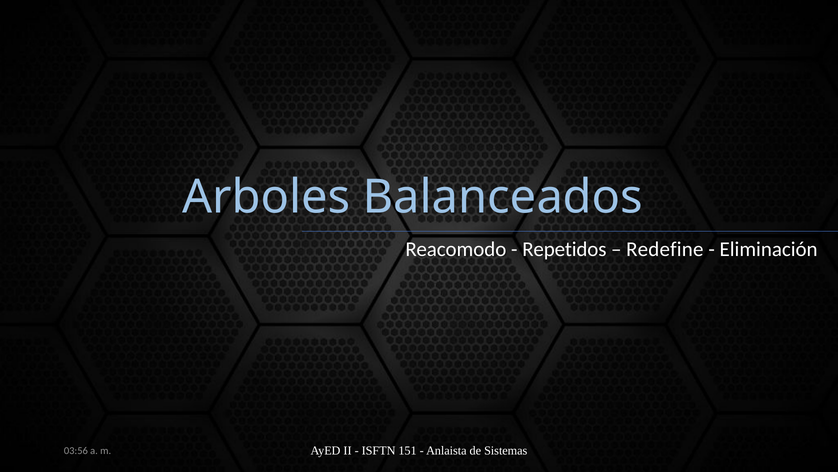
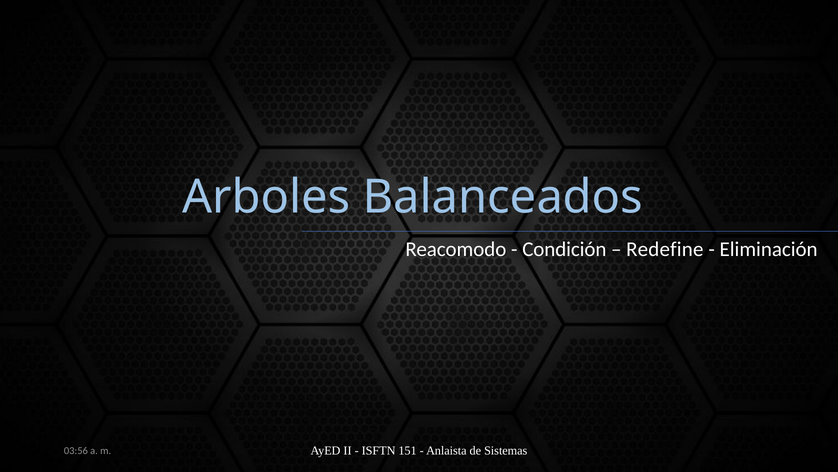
Repetidos: Repetidos -> Condición
